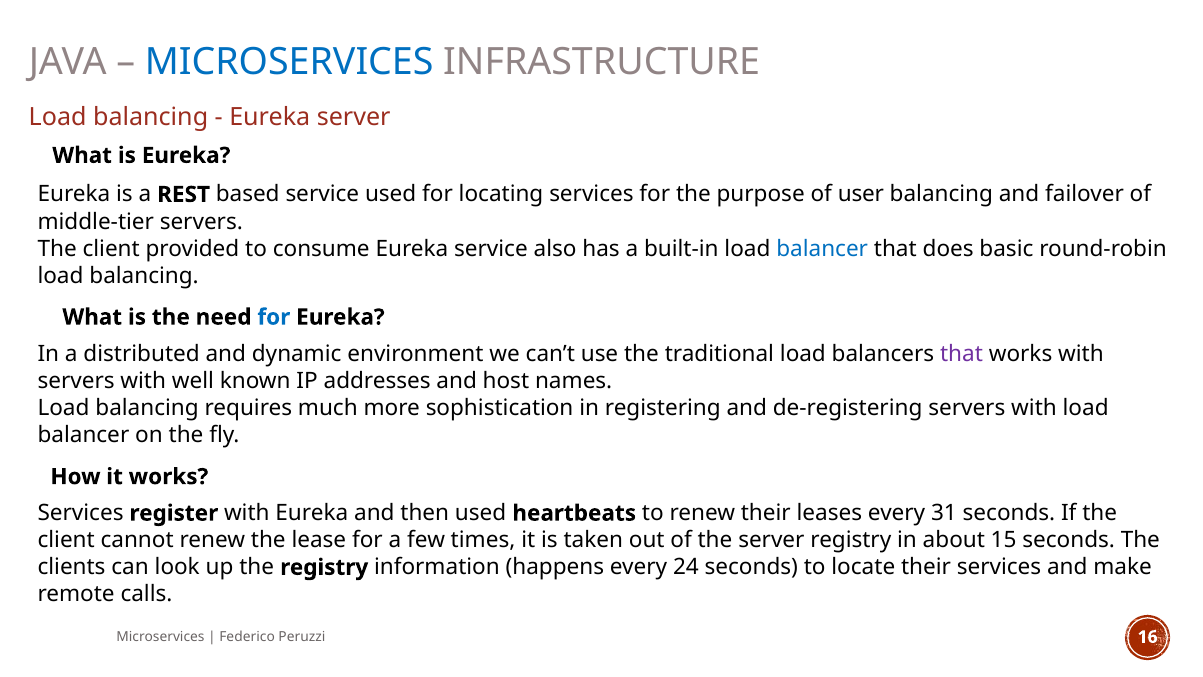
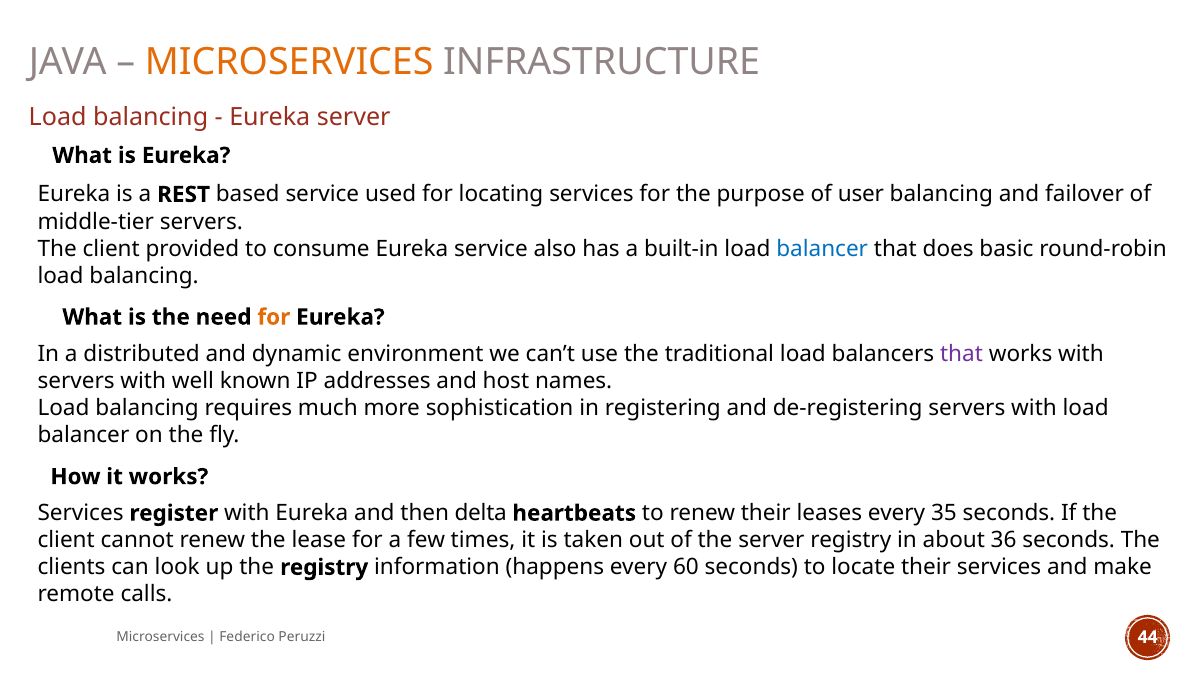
MICROSERVICES at (289, 62) colour: blue -> orange
for at (274, 317) colour: blue -> orange
then used: used -> delta
31: 31 -> 35
15: 15 -> 36
24: 24 -> 60
16: 16 -> 44
